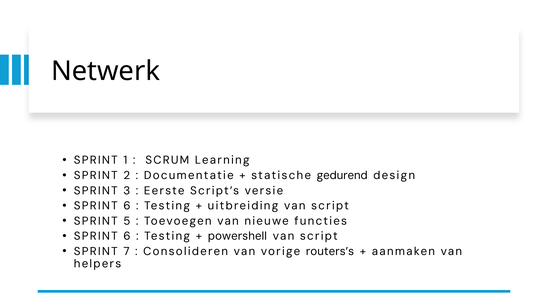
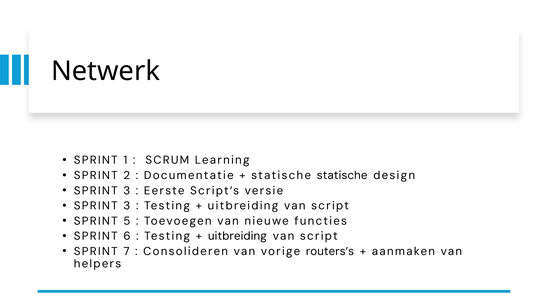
statische gedurend: gedurend -> statische
6 at (127, 206): 6 -> 3
powershell at (237, 236): powershell -> uitbreiding
